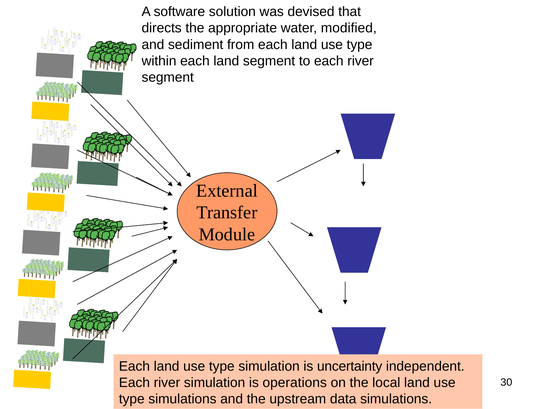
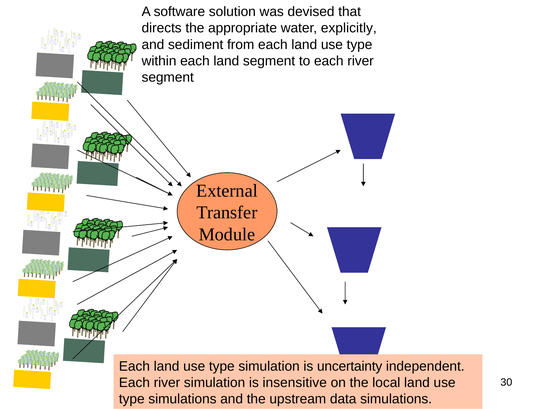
modified: modified -> explicitly
operations: operations -> insensitive
